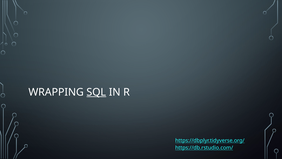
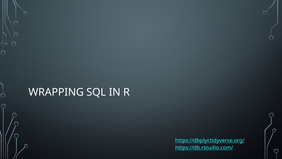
SQL underline: present -> none
